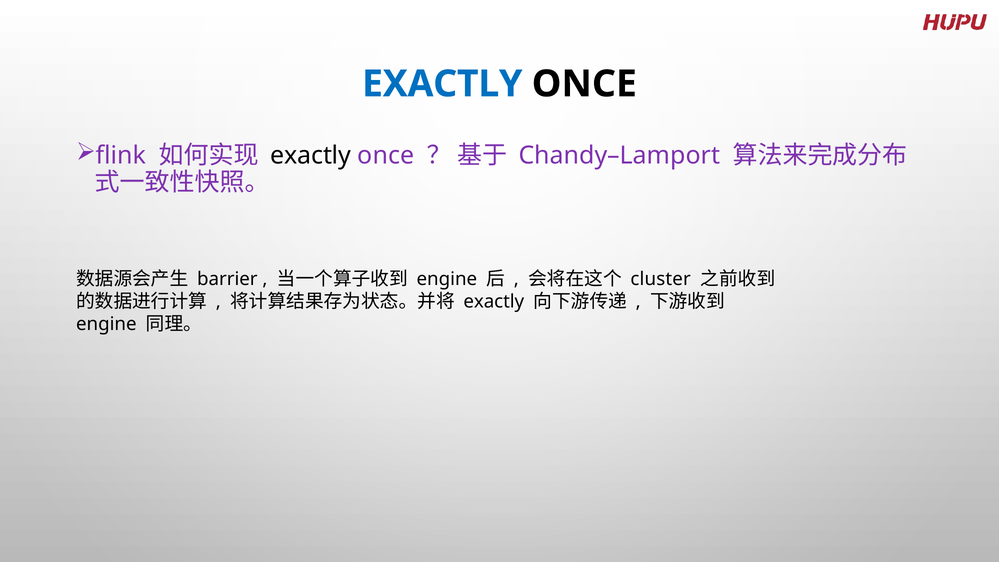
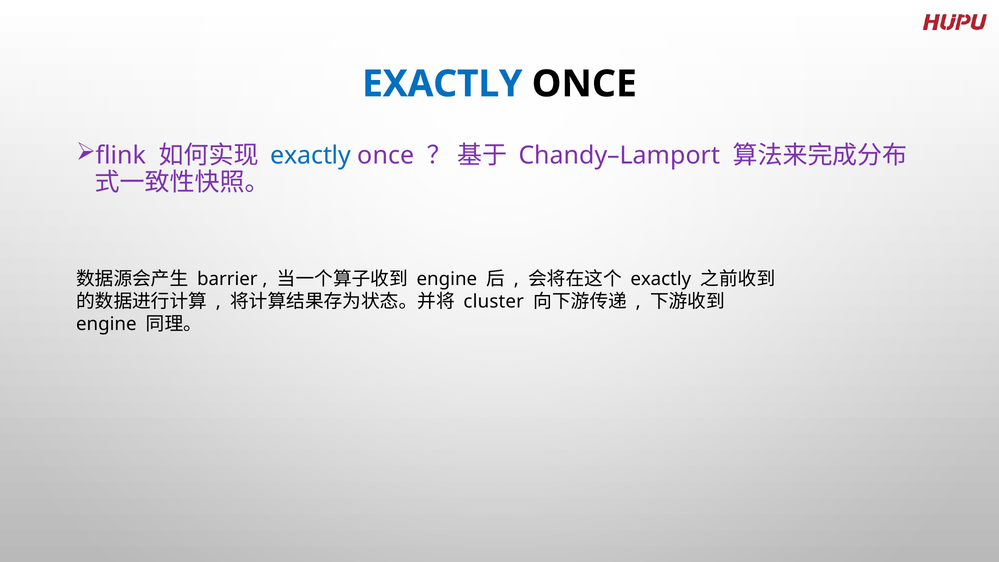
exactly at (311, 156) colour: black -> blue
cluster at (661, 279): cluster -> exactly
exactly at (494, 302): exactly -> cluster
